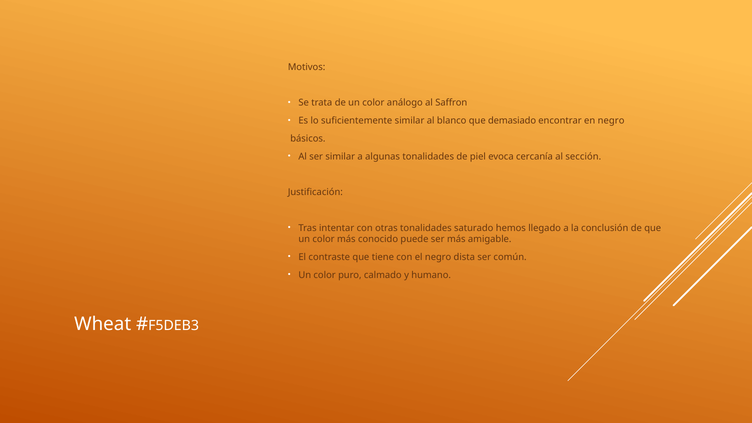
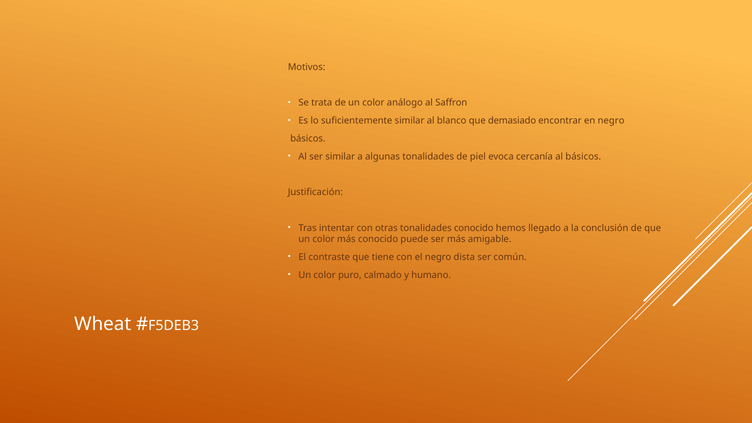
al sección: sección -> básicos
tonalidades saturado: saturado -> conocido
